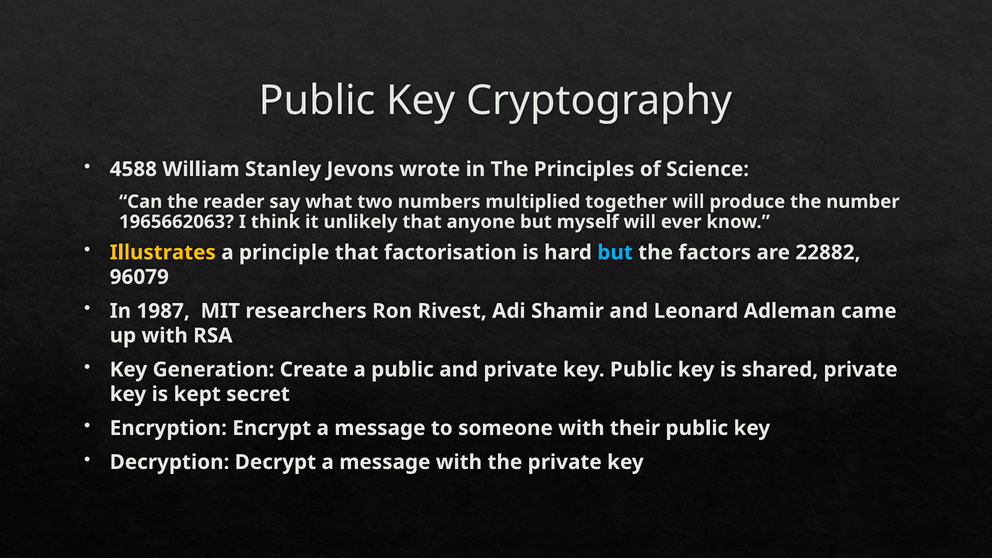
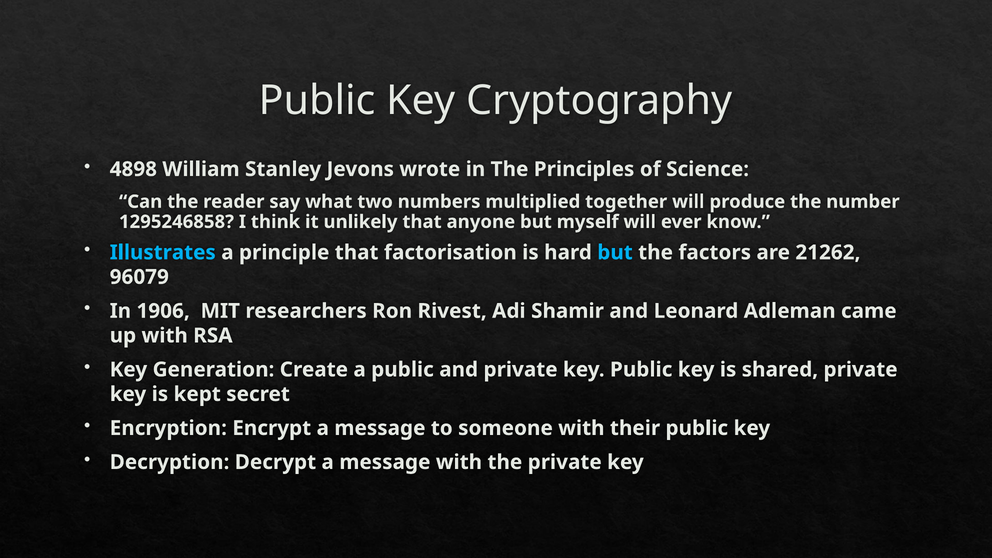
4588: 4588 -> 4898
1965662063: 1965662063 -> 1295246858
Illustrates colour: yellow -> light blue
22882: 22882 -> 21262
1987: 1987 -> 1906
